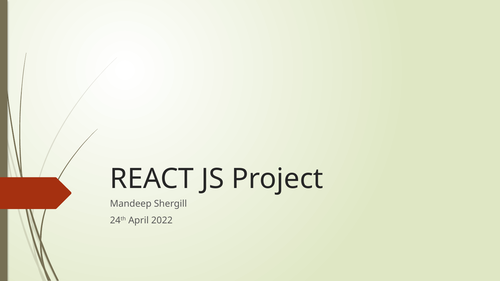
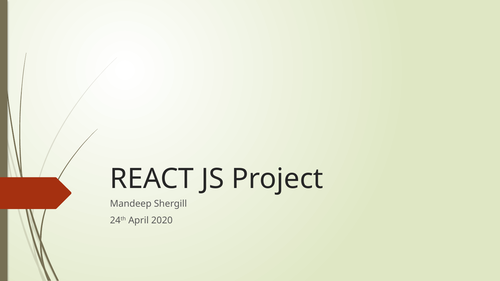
2022: 2022 -> 2020
